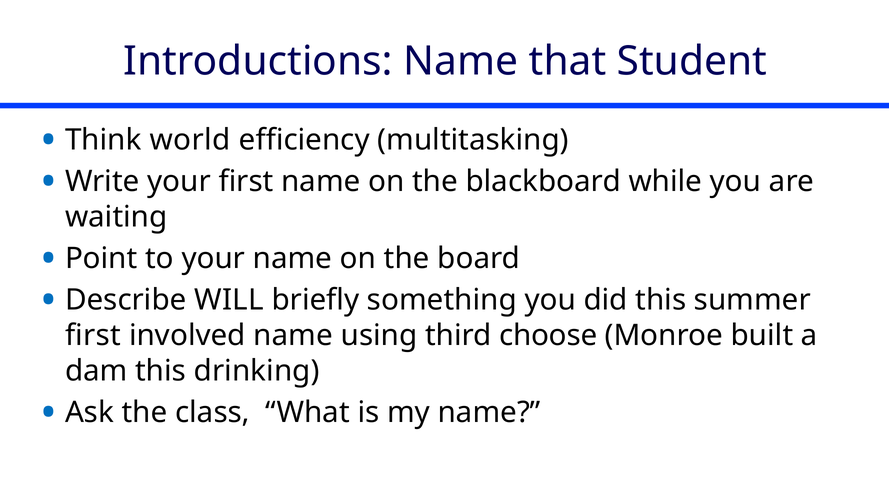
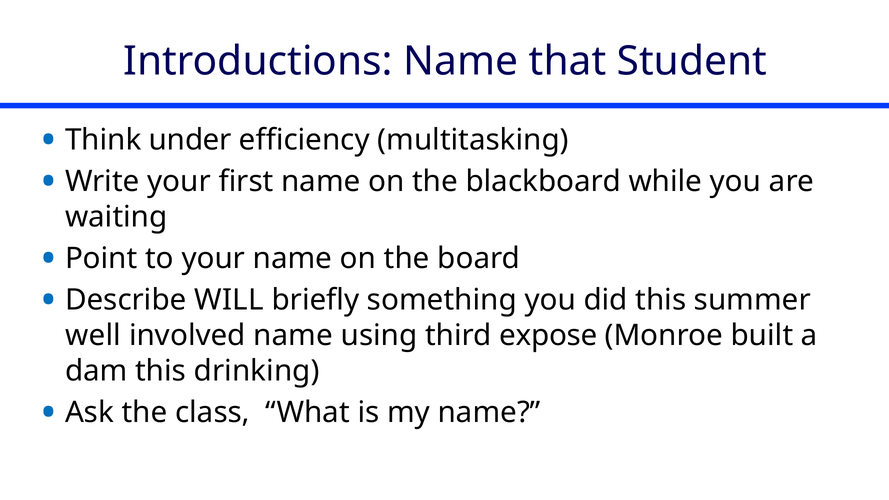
world: world -> under
first at (93, 336): first -> well
choose: choose -> expose
